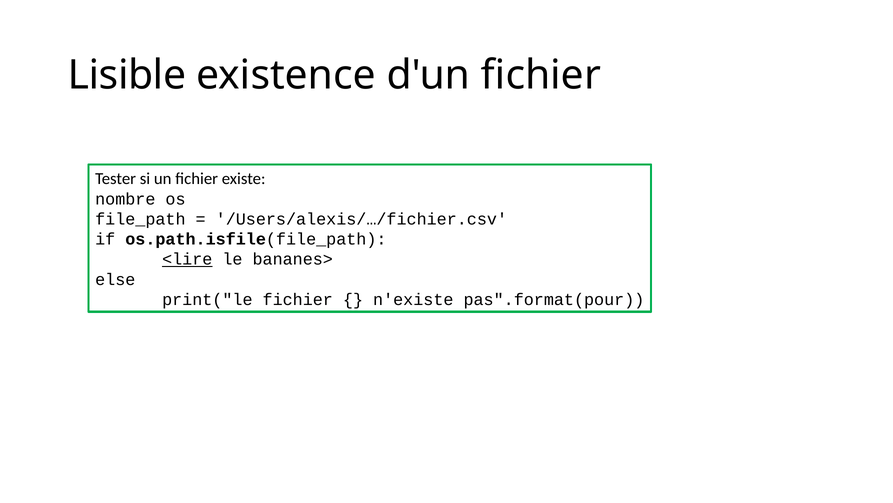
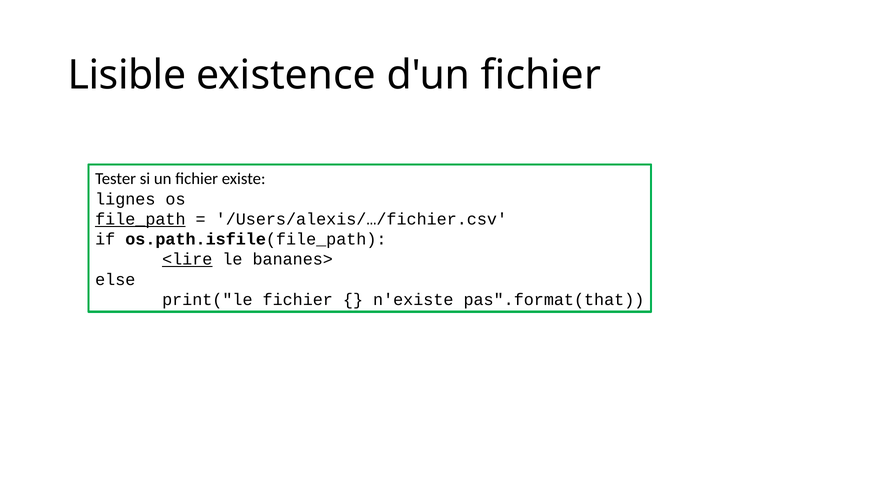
nombre: nombre -> lignes
file_path underline: none -> present
pas".format(pour: pas".format(pour -> pas".format(that
